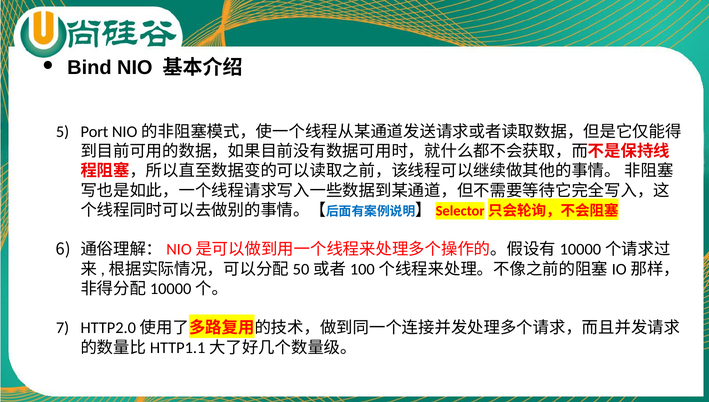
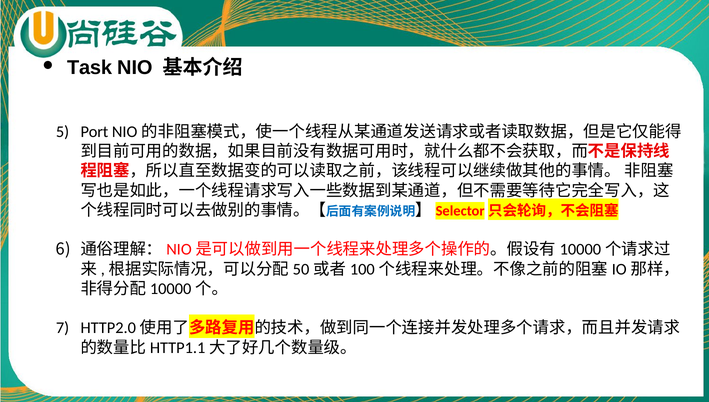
Bind: Bind -> Task
